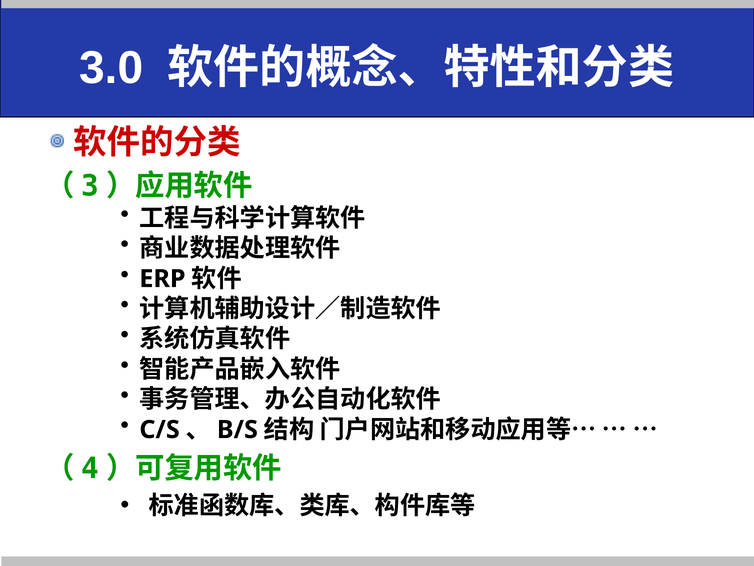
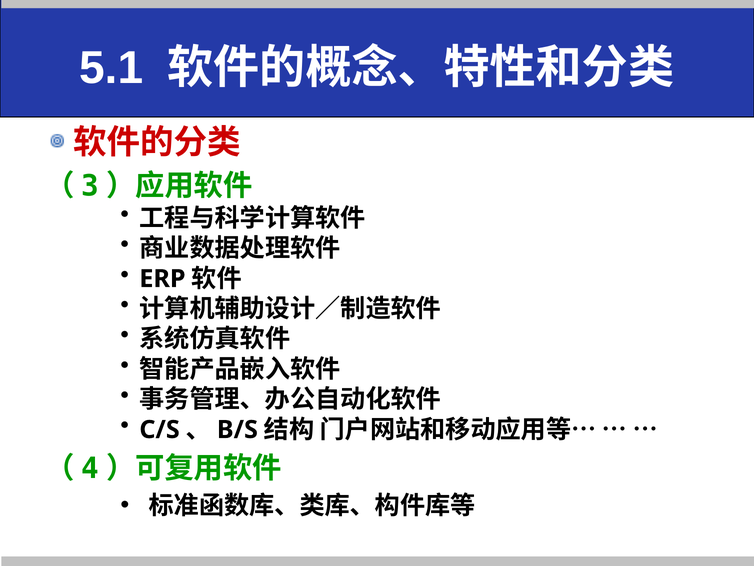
3.0: 3.0 -> 5.1
